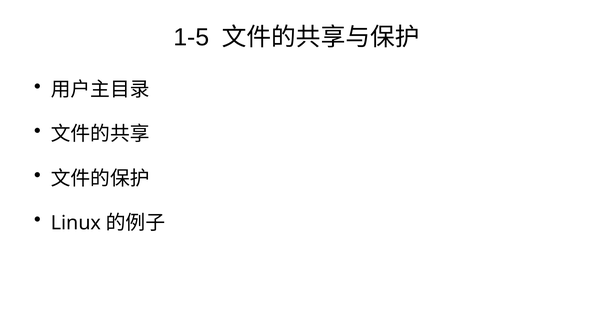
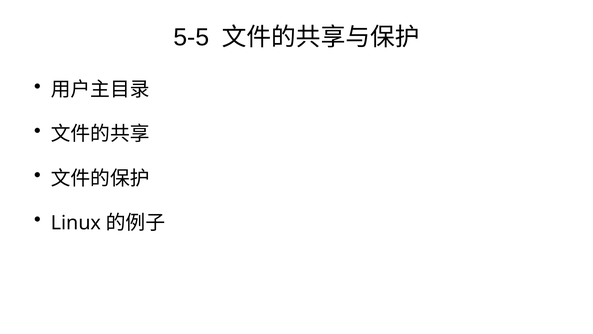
1-5: 1-5 -> 5-5
